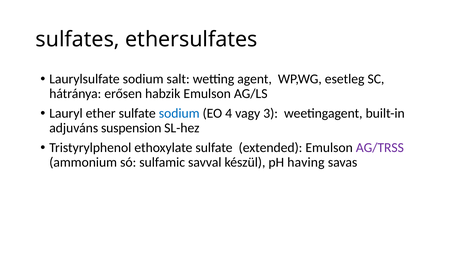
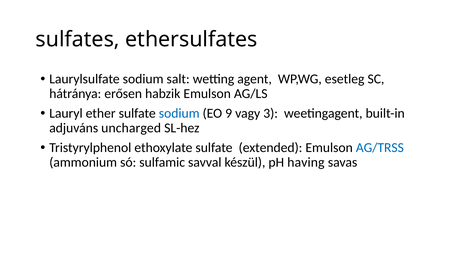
4: 4 -> 9
suspension: suspension -> uncharged
AG/TRSS colour: purple -> blue
